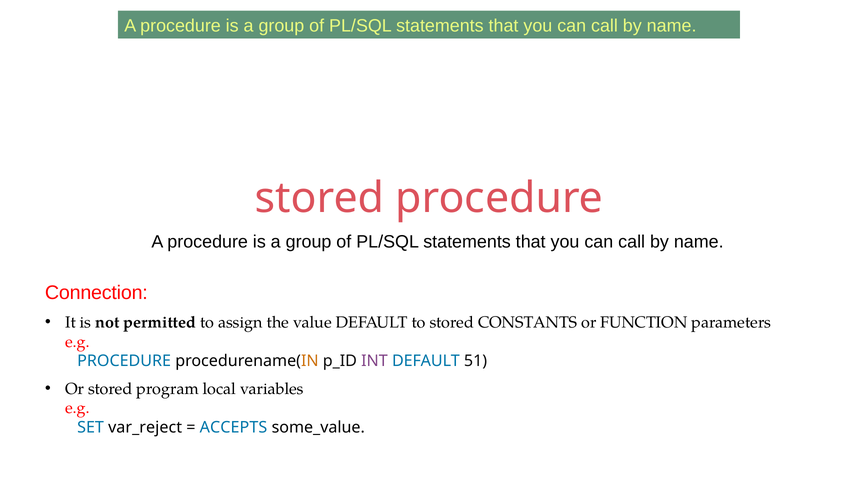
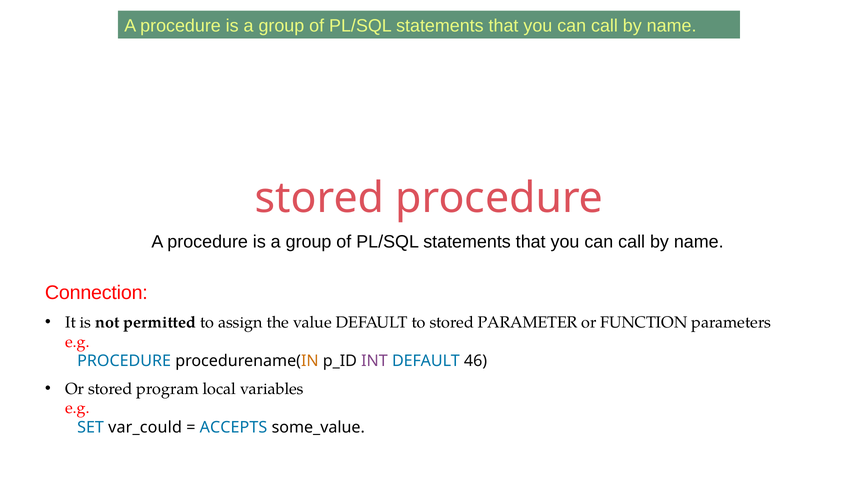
CONSTANTS: CONSTANTS -> PARAMETER
51: 51 -> 46
var_reject: var_reject -> var_could
